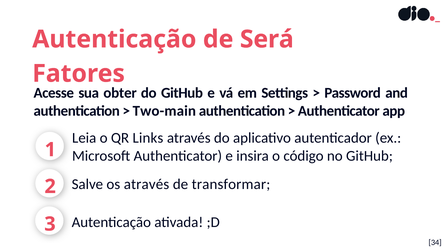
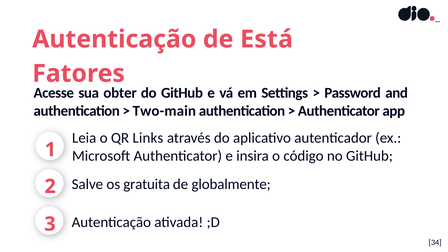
Será: Será -> Está
os através: através -> gratuita
transformar: transformar -> globalmente
